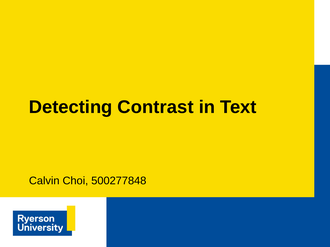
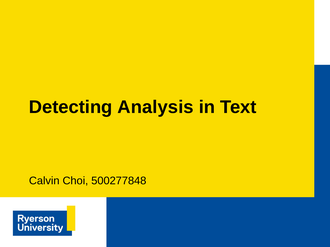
Contrast: Contrast -> Analysis
